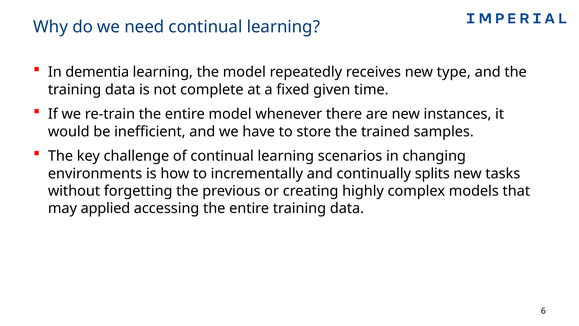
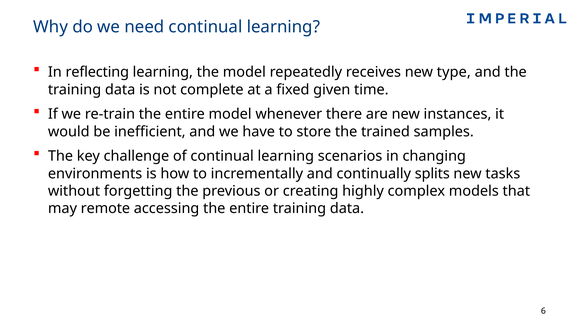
dementia: dementia -> reflecting
applied: applied -> remote
